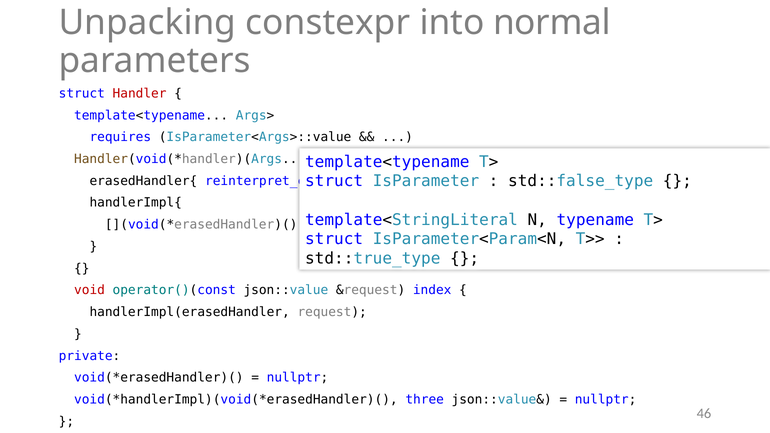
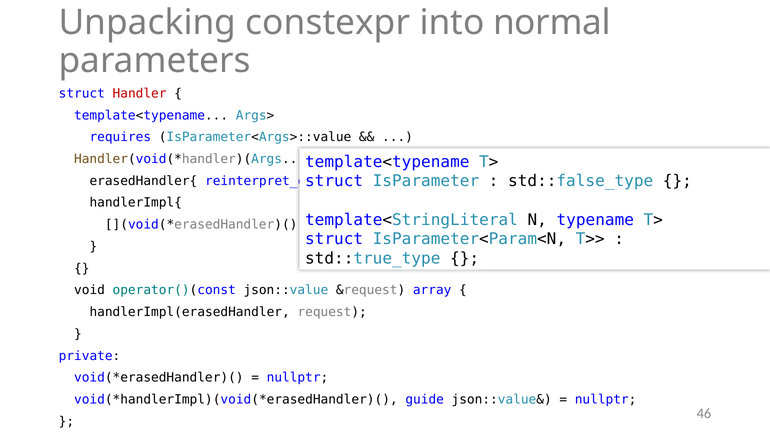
void colour: red -> black
index: index -> array
three: three -> guide
